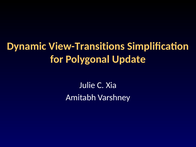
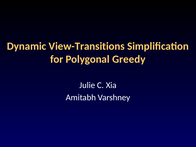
Update: Update -> Greedy
